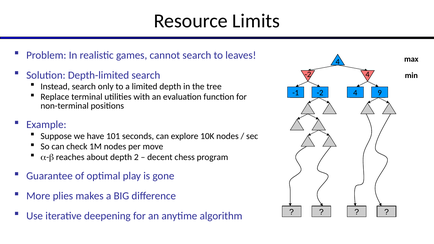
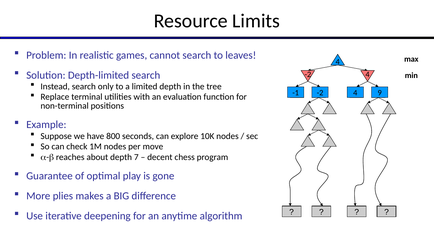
101: 101 -> 800
2: 2 -> 7
